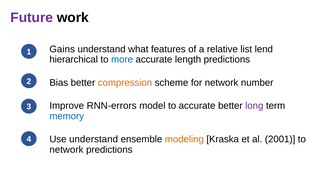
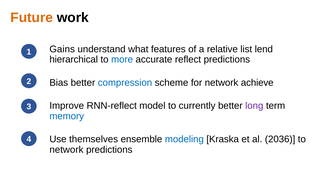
Future colour: purple -> orange
length: length -> reflect
compression colour: orange -> blue
number: number -> achieve
RNN-errors: RNN-errors -> RNN-reflect
to accurate: accurate -> currently
Use understand: understand -> themselves
modeling colour: orange -> blue
2001: 2001 -> 2036
